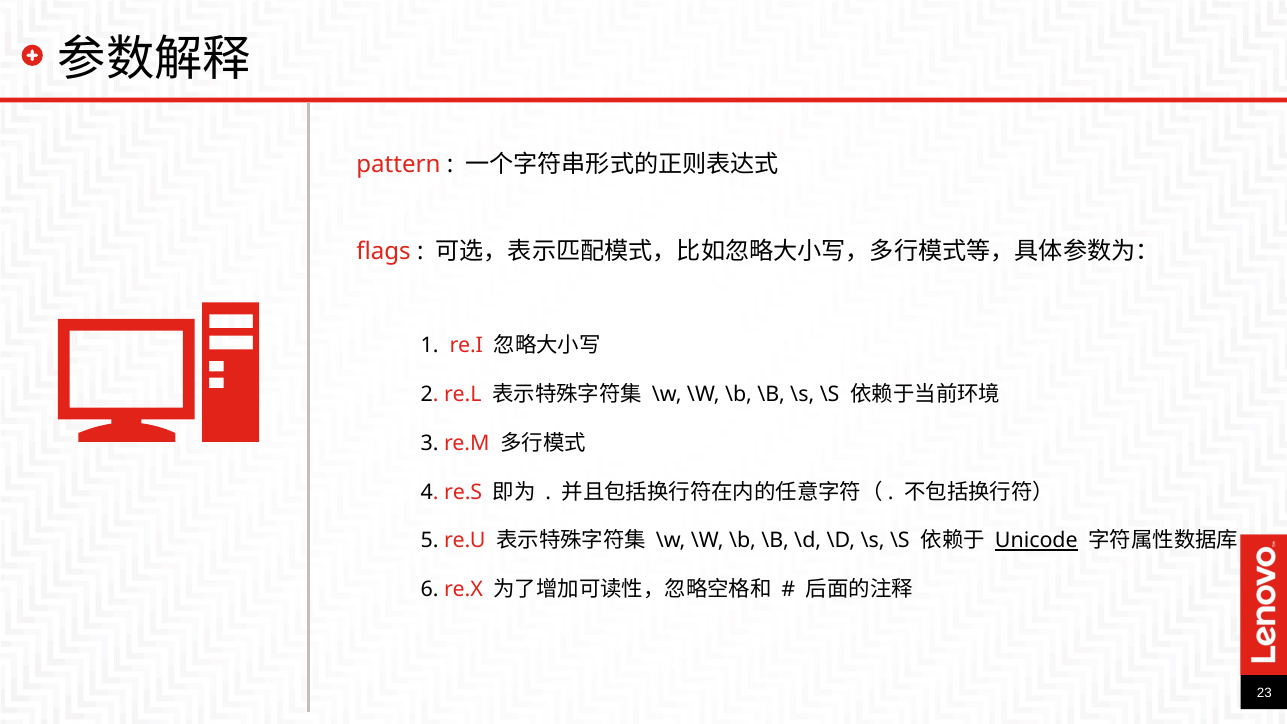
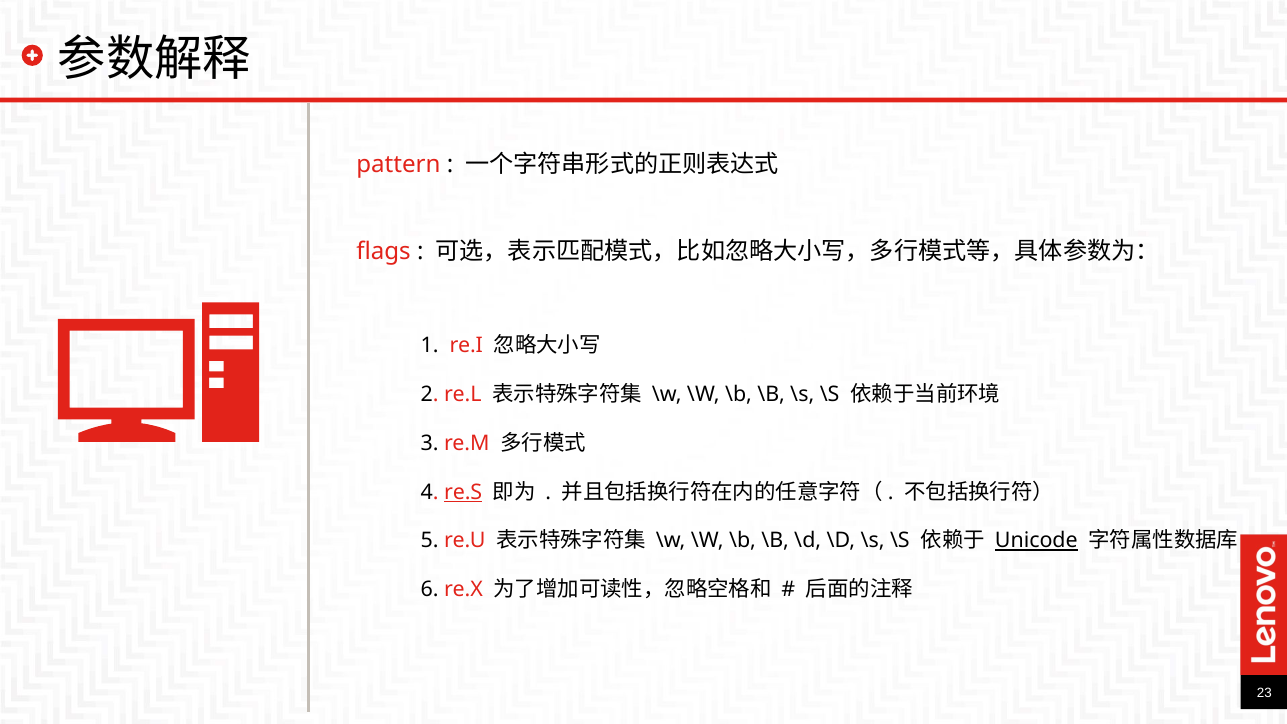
re.S underline: none -> present
